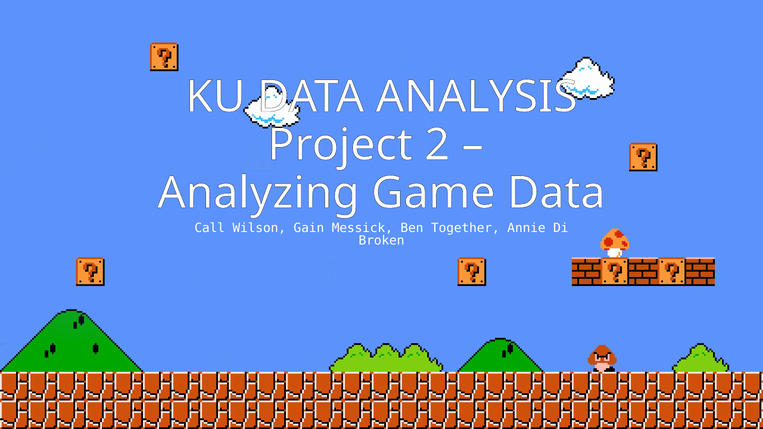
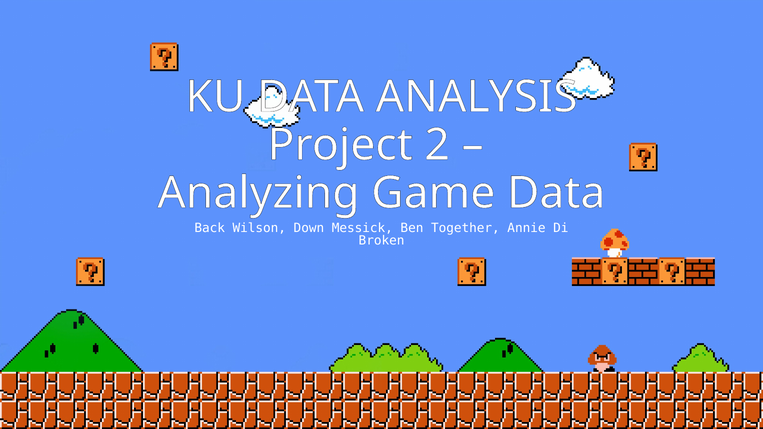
Call: Call -> Back
Gain: Gain -> Down
